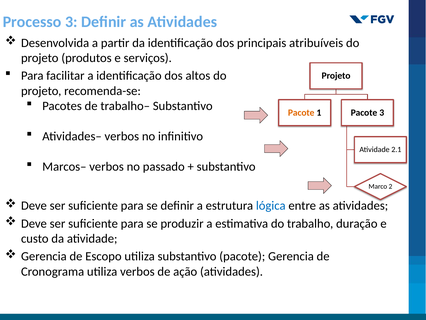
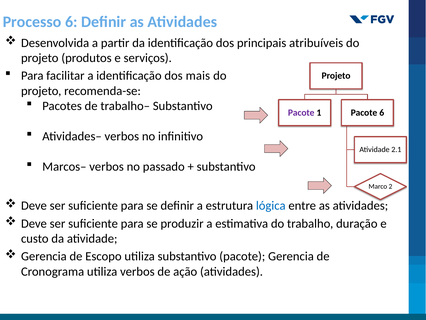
Processo 3: 3 -> 6
altos: altos -> mais
Pacote at (301, 113) colour: orange -> purple
Pacote 3: 3 -> 6
